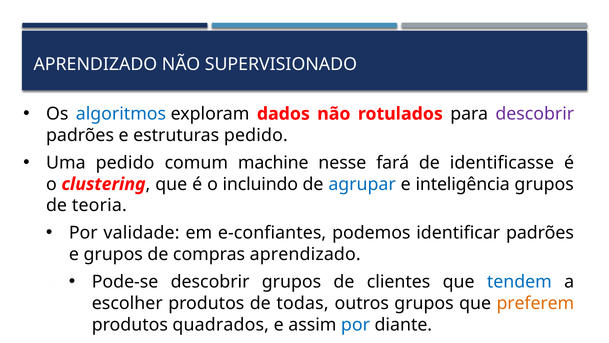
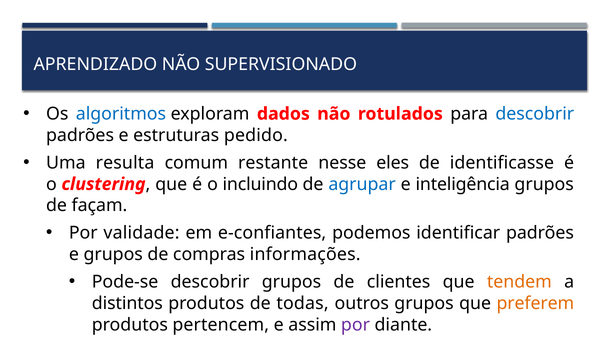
descobrir at (535, 114) colour: purple -> blue
Uma pedido: pedido -> resulta
machine: machine -> restante
fará: fará -> eles
teoria: teoria -> façam
compras aprendizado: aprendizado -> informações
tendem colour: blue -> orange
escolher: escolher -> distintos
quadrados: quadrados -> pertencem
por at (355, 324) colour: blue -> purple
